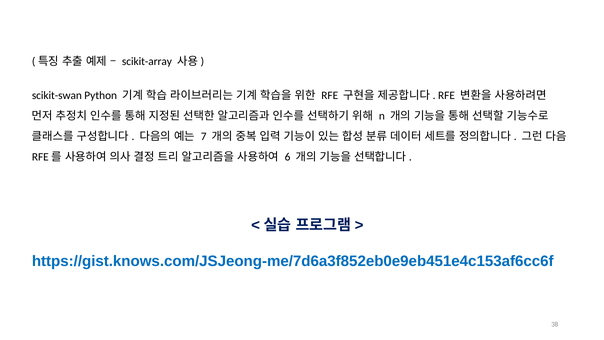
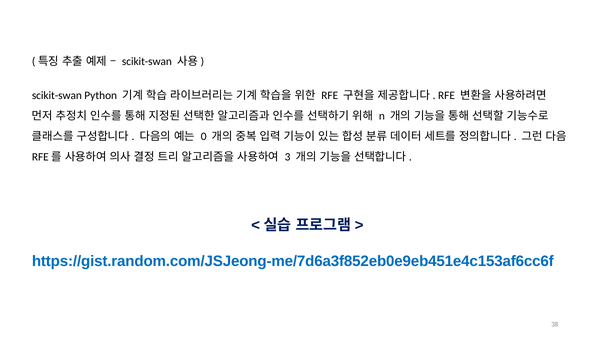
scikit-array at (147, 62): scikit-array -> scikit-swan
7: 7 -> 0
6: 6 -> 3
https://gist.knows.com/JSJeong-me/7d6a3f852eb0e9eb451e4c153af6cc6f: https://gist.knows.com/JSJeong-me/7d6a3f852eb0e9eb451e4c153af6cc6f -> https://gist.random.com/JSJeong-me/7d6a3f852eb0e9eb451e4c153af6cc6f
